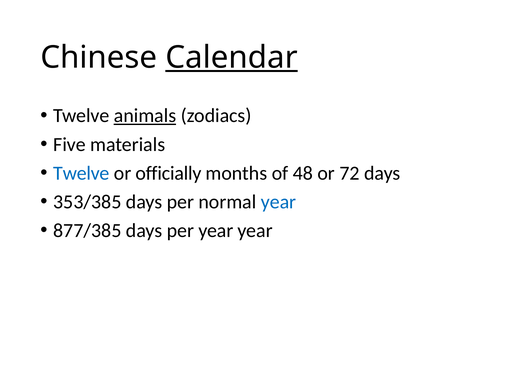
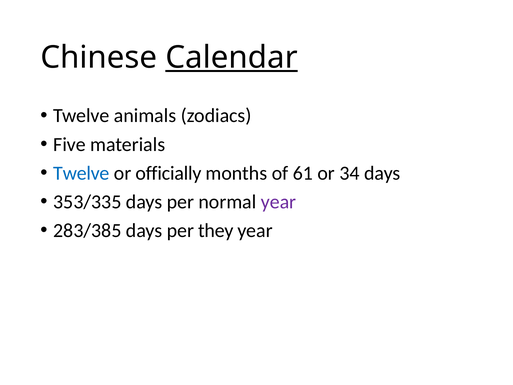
animals underline: present -> none
48: 48 -> 61
72: 72 -> 34
353/385: 353/385 -> 353/335
year at (279, 202) colour: blue -> purple
877/385: 877/385 -> 283/385
per year: year -> they
